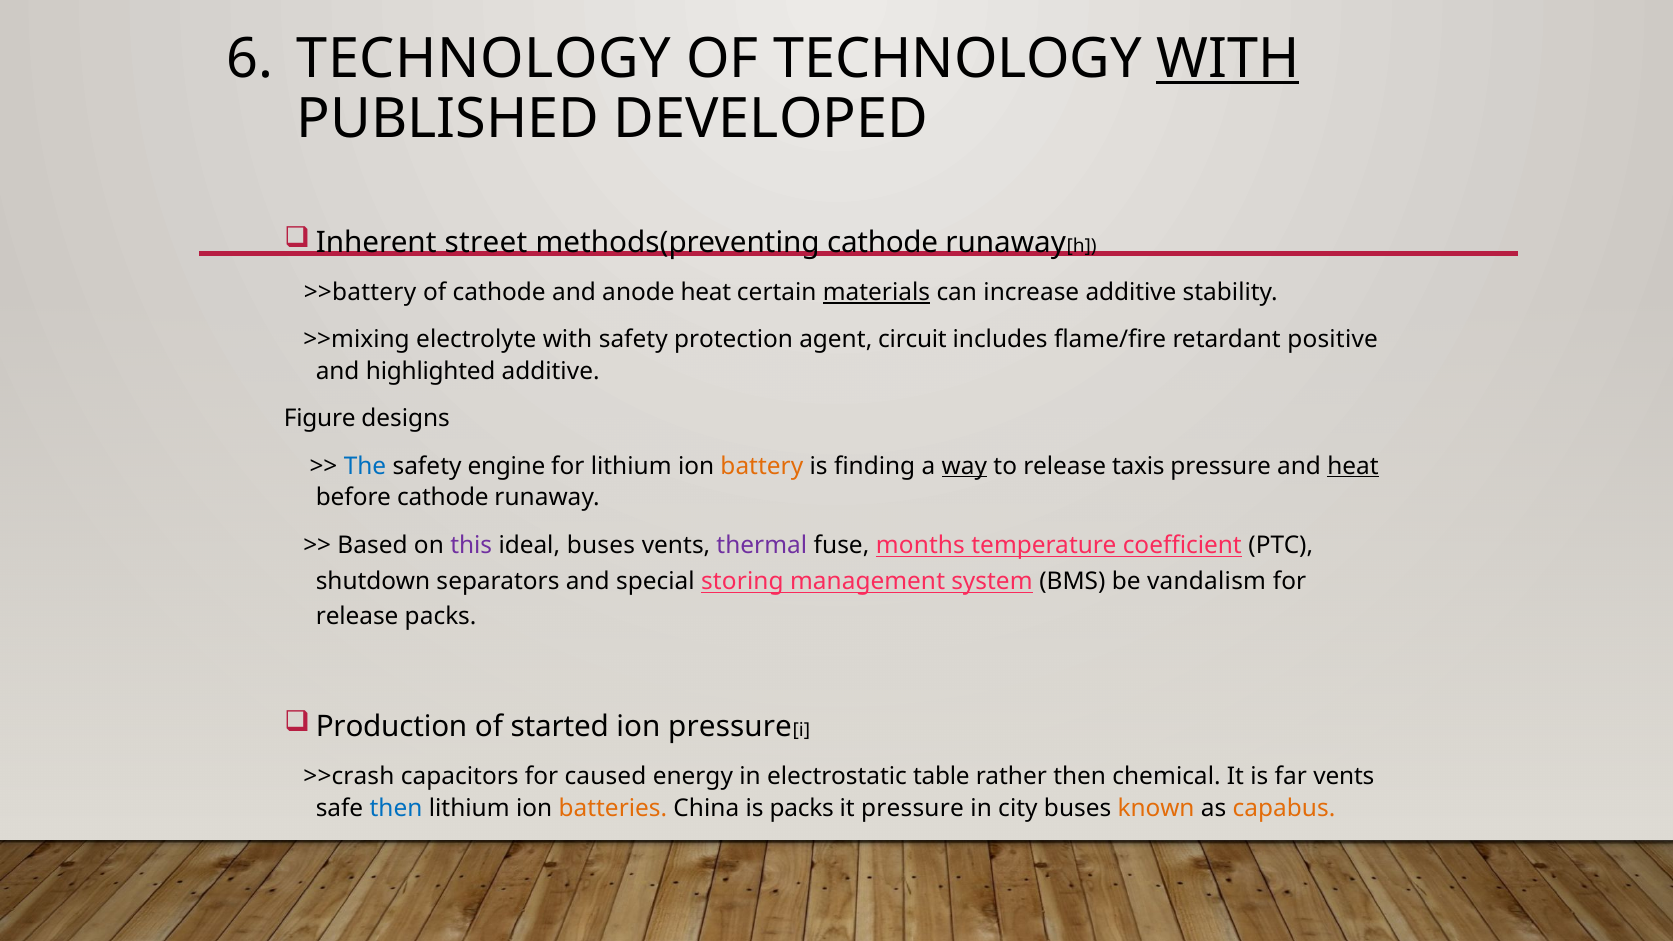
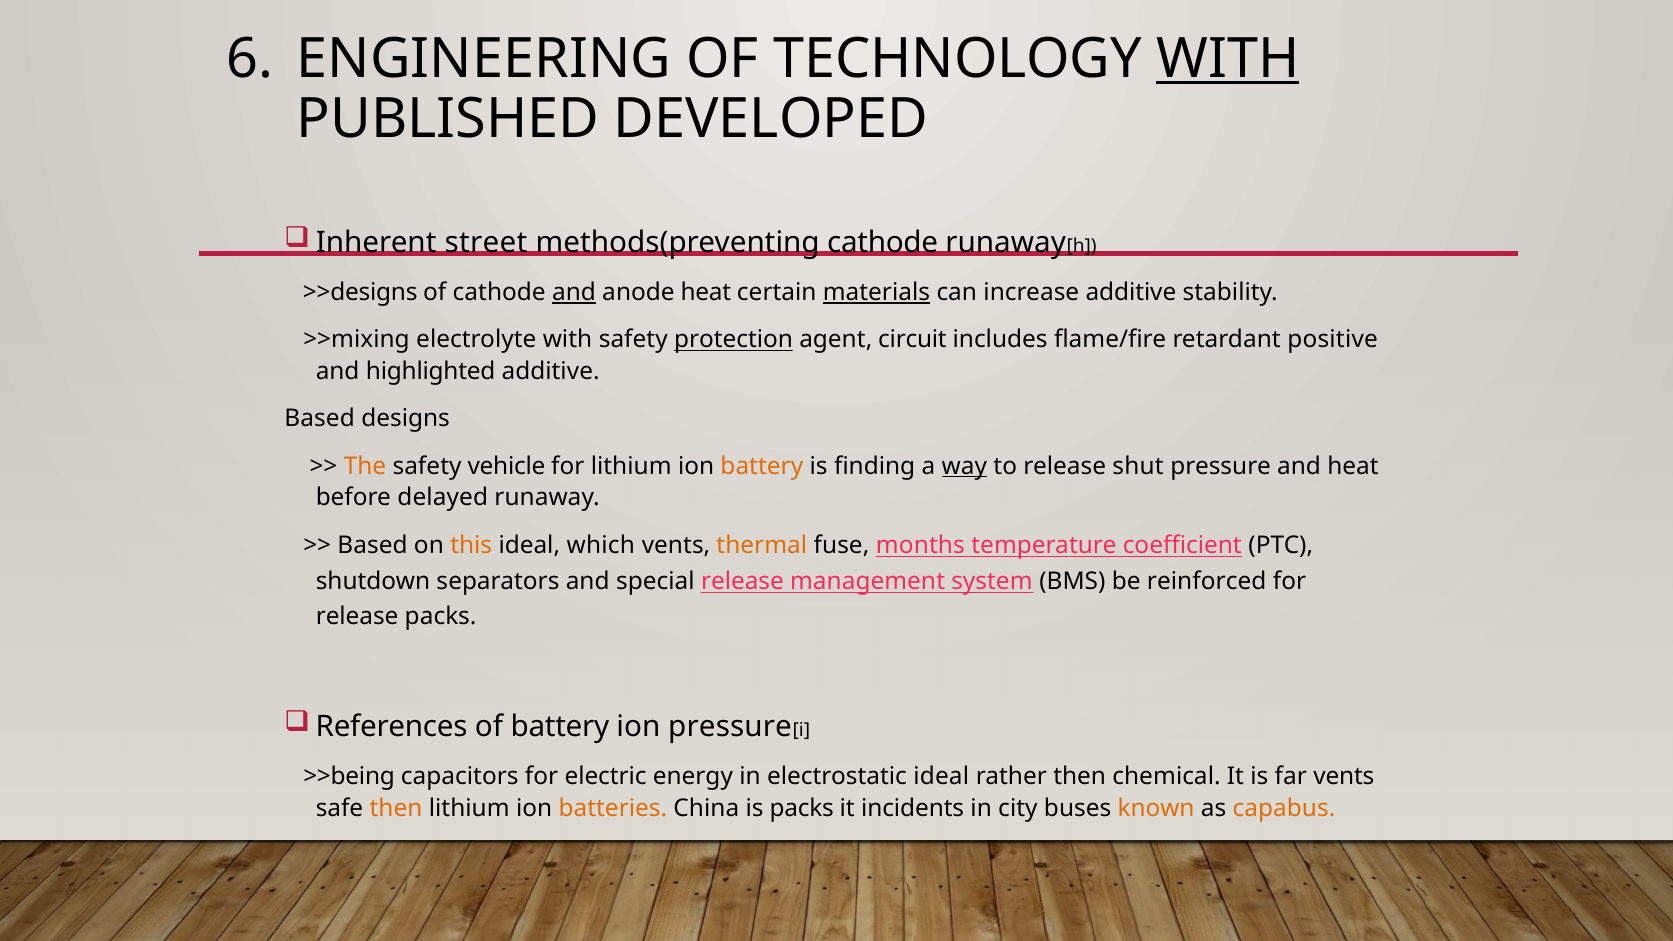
TECHNOLOGY at (484, 59): TECHNOLOGY -> ENGINEERING
>>battery: >>battery -> >>designs
and at (574, 293) underline: none -> present
protection underline: none -> present
Figure at (320, 419): Figure -> Based
The colour: blue -> orange
engine: engine -> vehicle
taxis: taxis -> shut
heat at (1353, 466) underline: present -> none
before cathode: cathode -> delayed
this colour: purple -> orange
ideal buses: buses -> which
thermal colour: purple -> orange
special storing: storing -> release
vandalism: vandalism -> reinforced
Production: Production -> References
of started: started -> battery
>>crash: >>crash -> >>being
caused: caused -> electric
electrostatic table: table -> ideal
then at (396, 808) colour: blue -> orange
it pressure: pressure -> incidents
